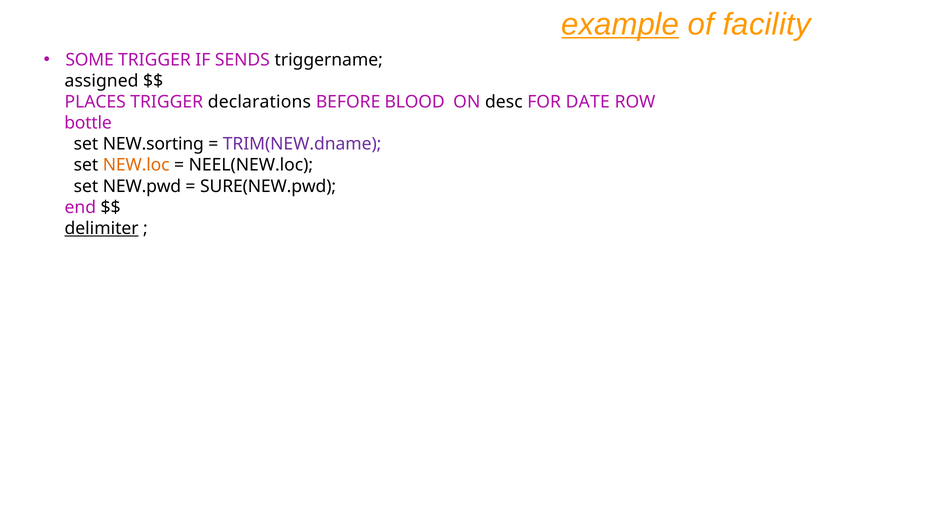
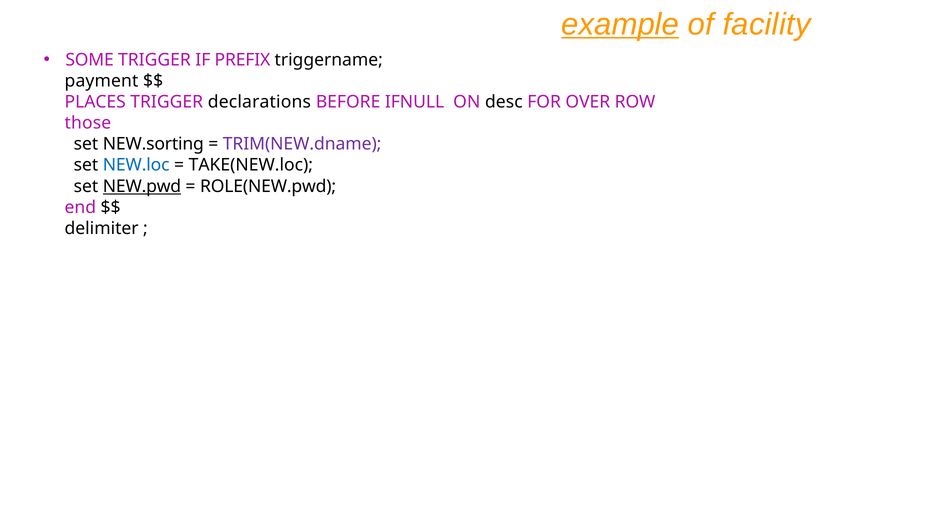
SENDS: SENDS -> PREFIX
assigned: assigned -> payment
BLOOD: BLOOD -> IFNULL
DATE: DATE -> OVER
bottle: bottle -> those
NEW.loc colour: orange -> blue
NEEL(NEW.loc: NEEL(NEW.loc -> TAKE(NEW.loc
NEW.pwd underline: none -> present
SURE(NEW.pwd: SURE(NEW.pwd -> ROLE(NEW.pwd
delimiter underline: present -> none
